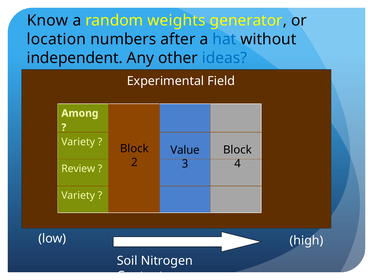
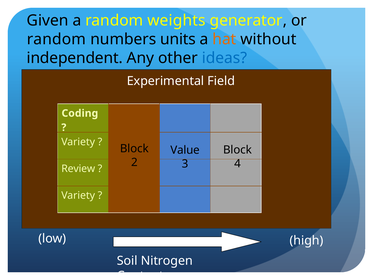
Know: Know -> Given
location at (56, 39): location -> random
after: after -> units
hat colour: blue -> orange
Among: Among -> Coding
